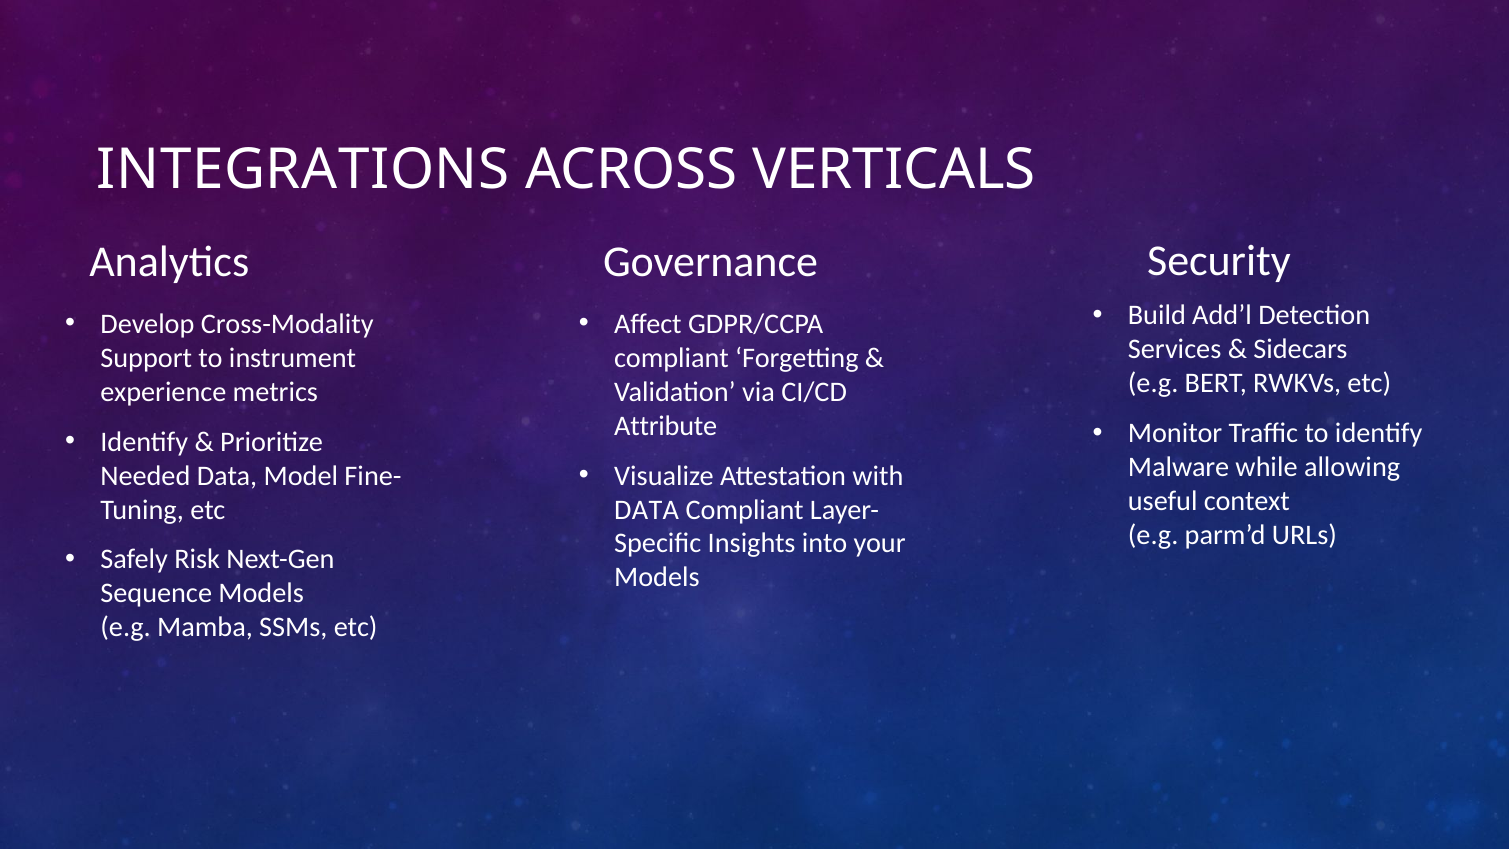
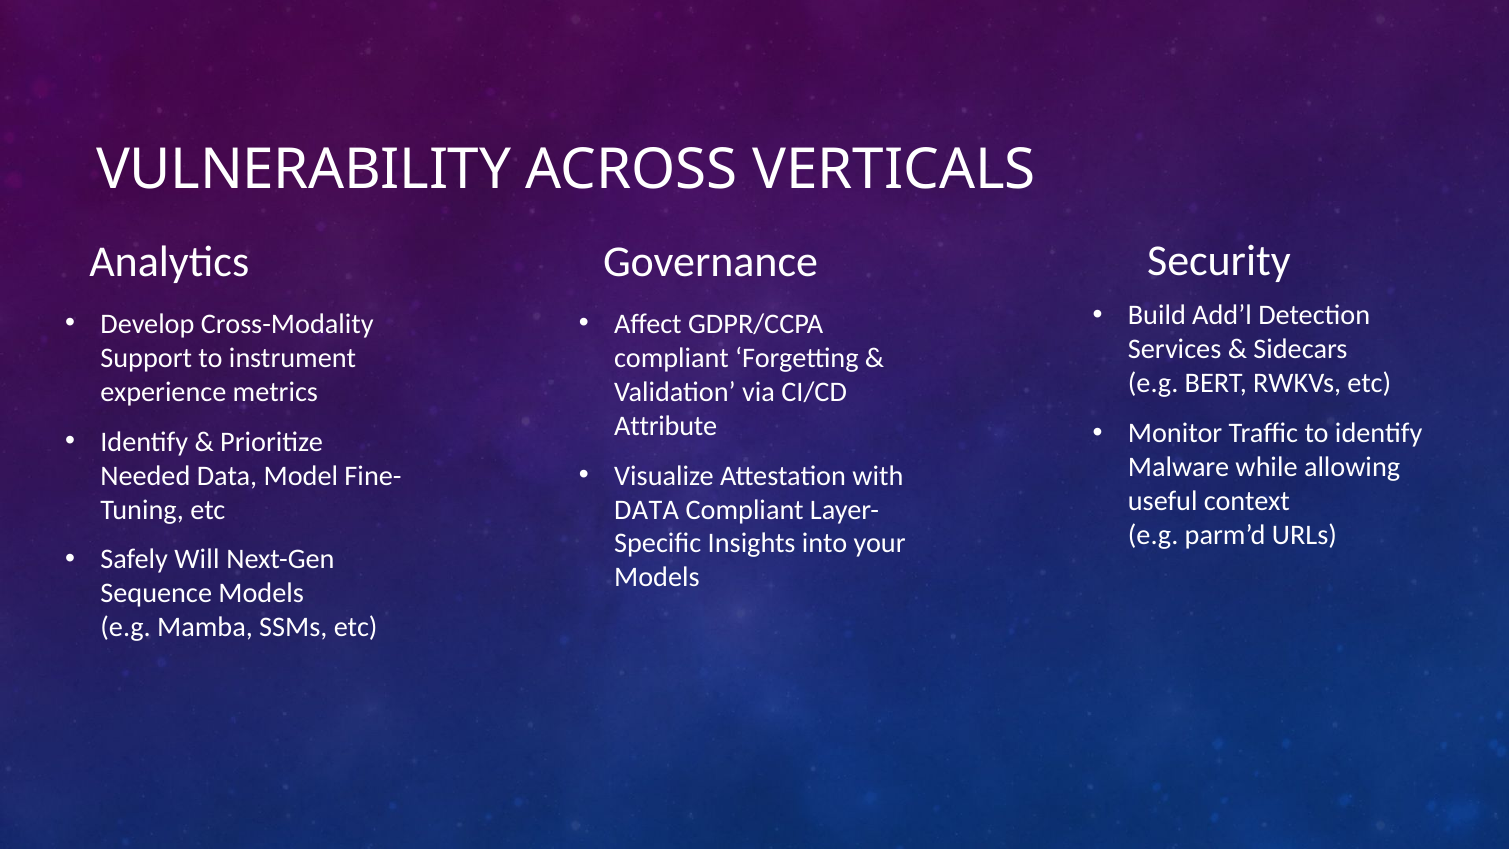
INTEGRATIONS: INTEGRATIONS -> VULNERABILITY
Risk: Risk -> Will
